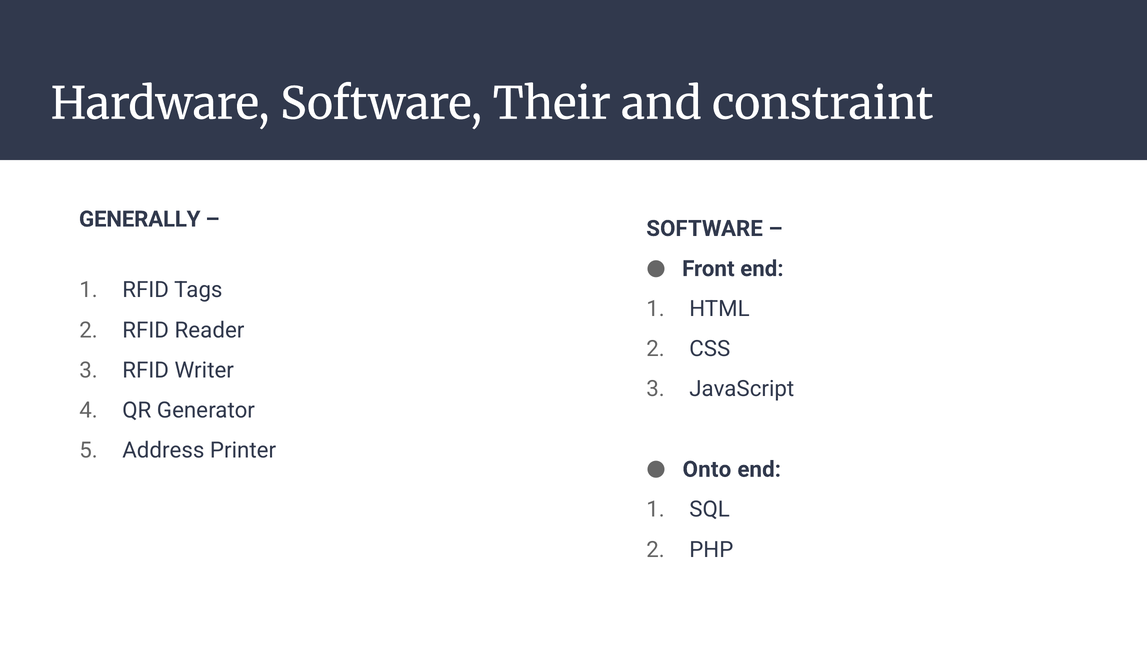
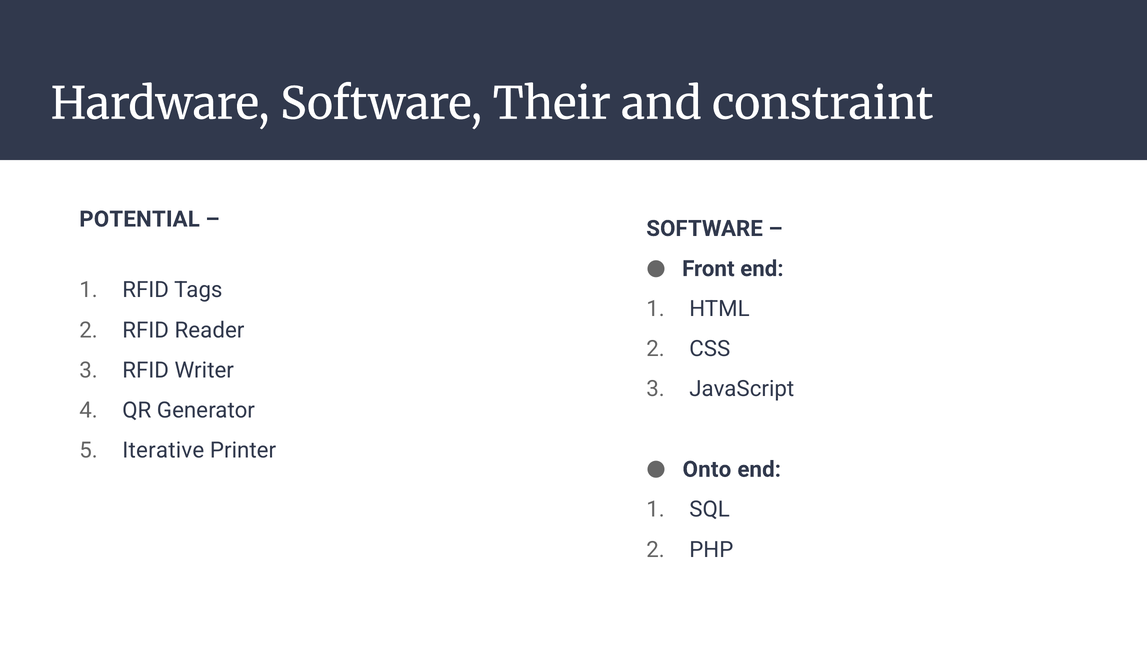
GENERALLY: GENERALLY -> POTENTIAL
Address: Address -> Iterative
